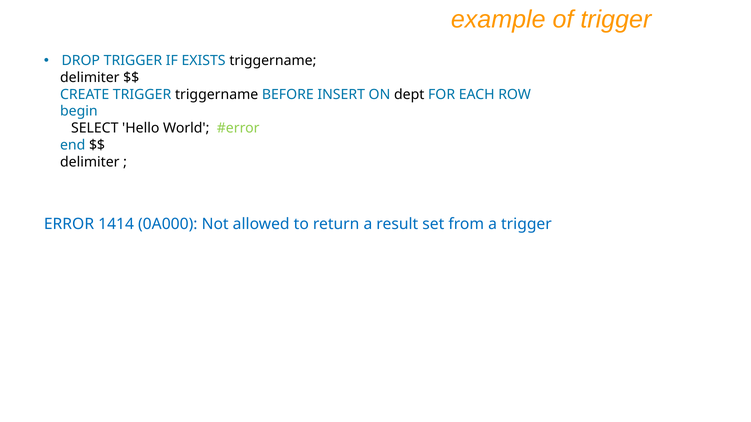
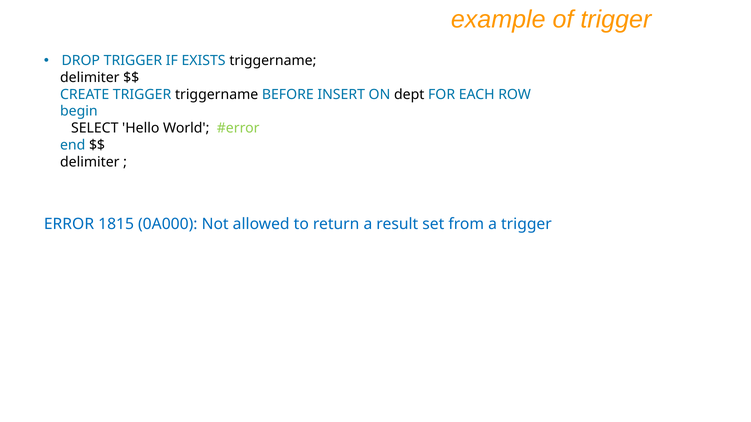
1414: 1414 -> 1815
